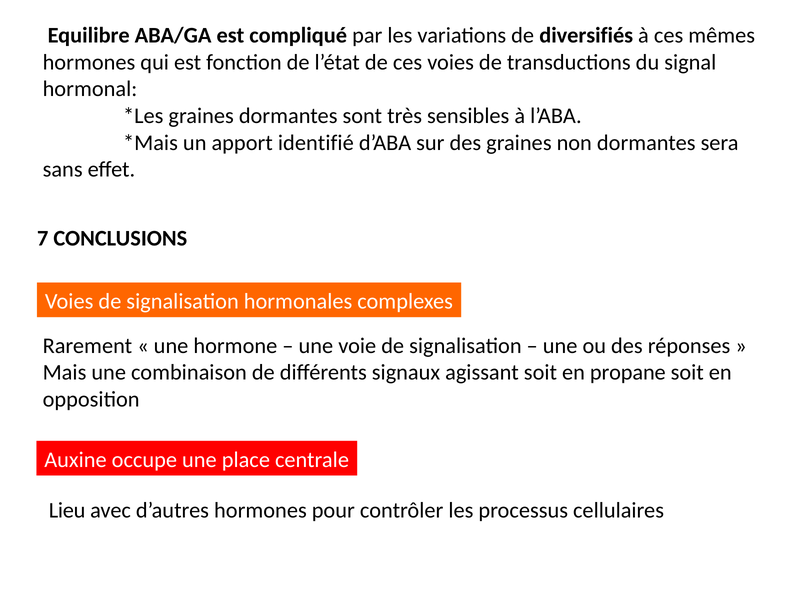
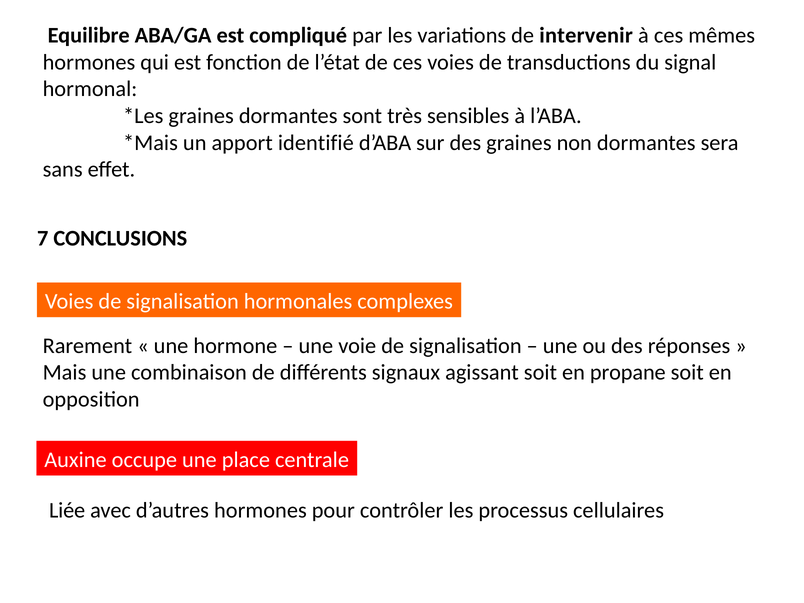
diversifiés: diversifiés -> intervenir
Lieu: Lieu -> Liée
